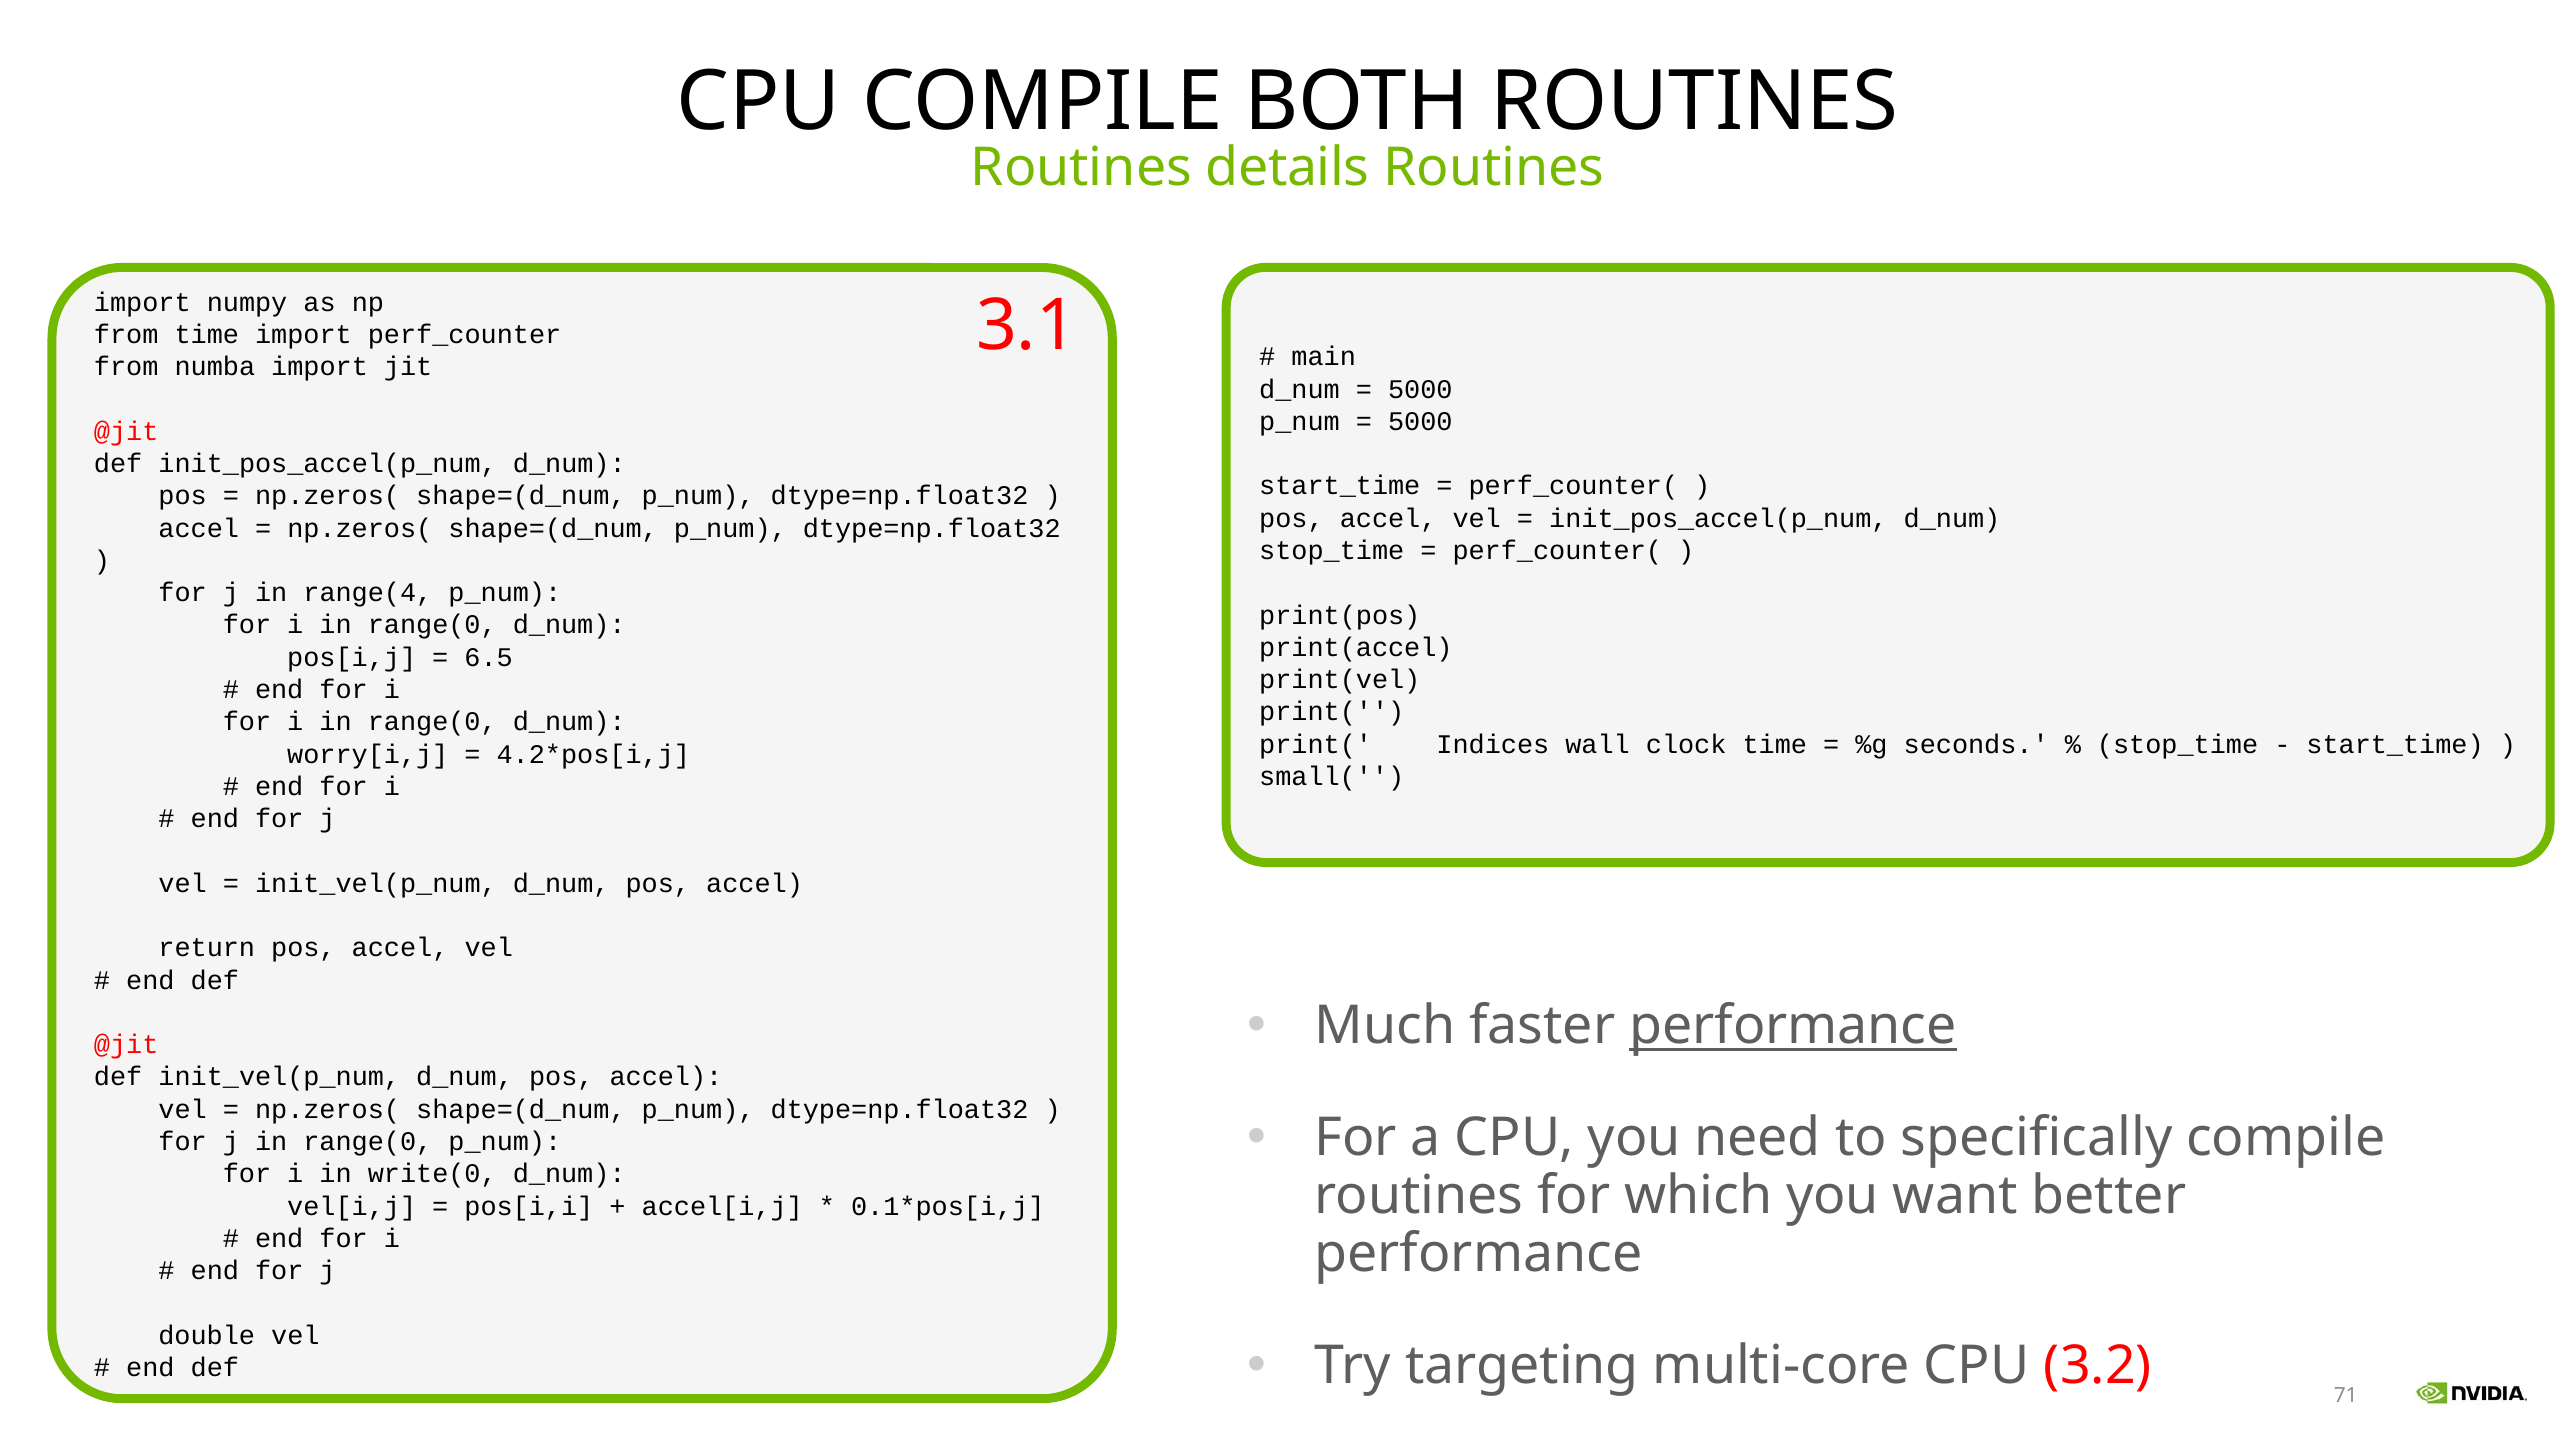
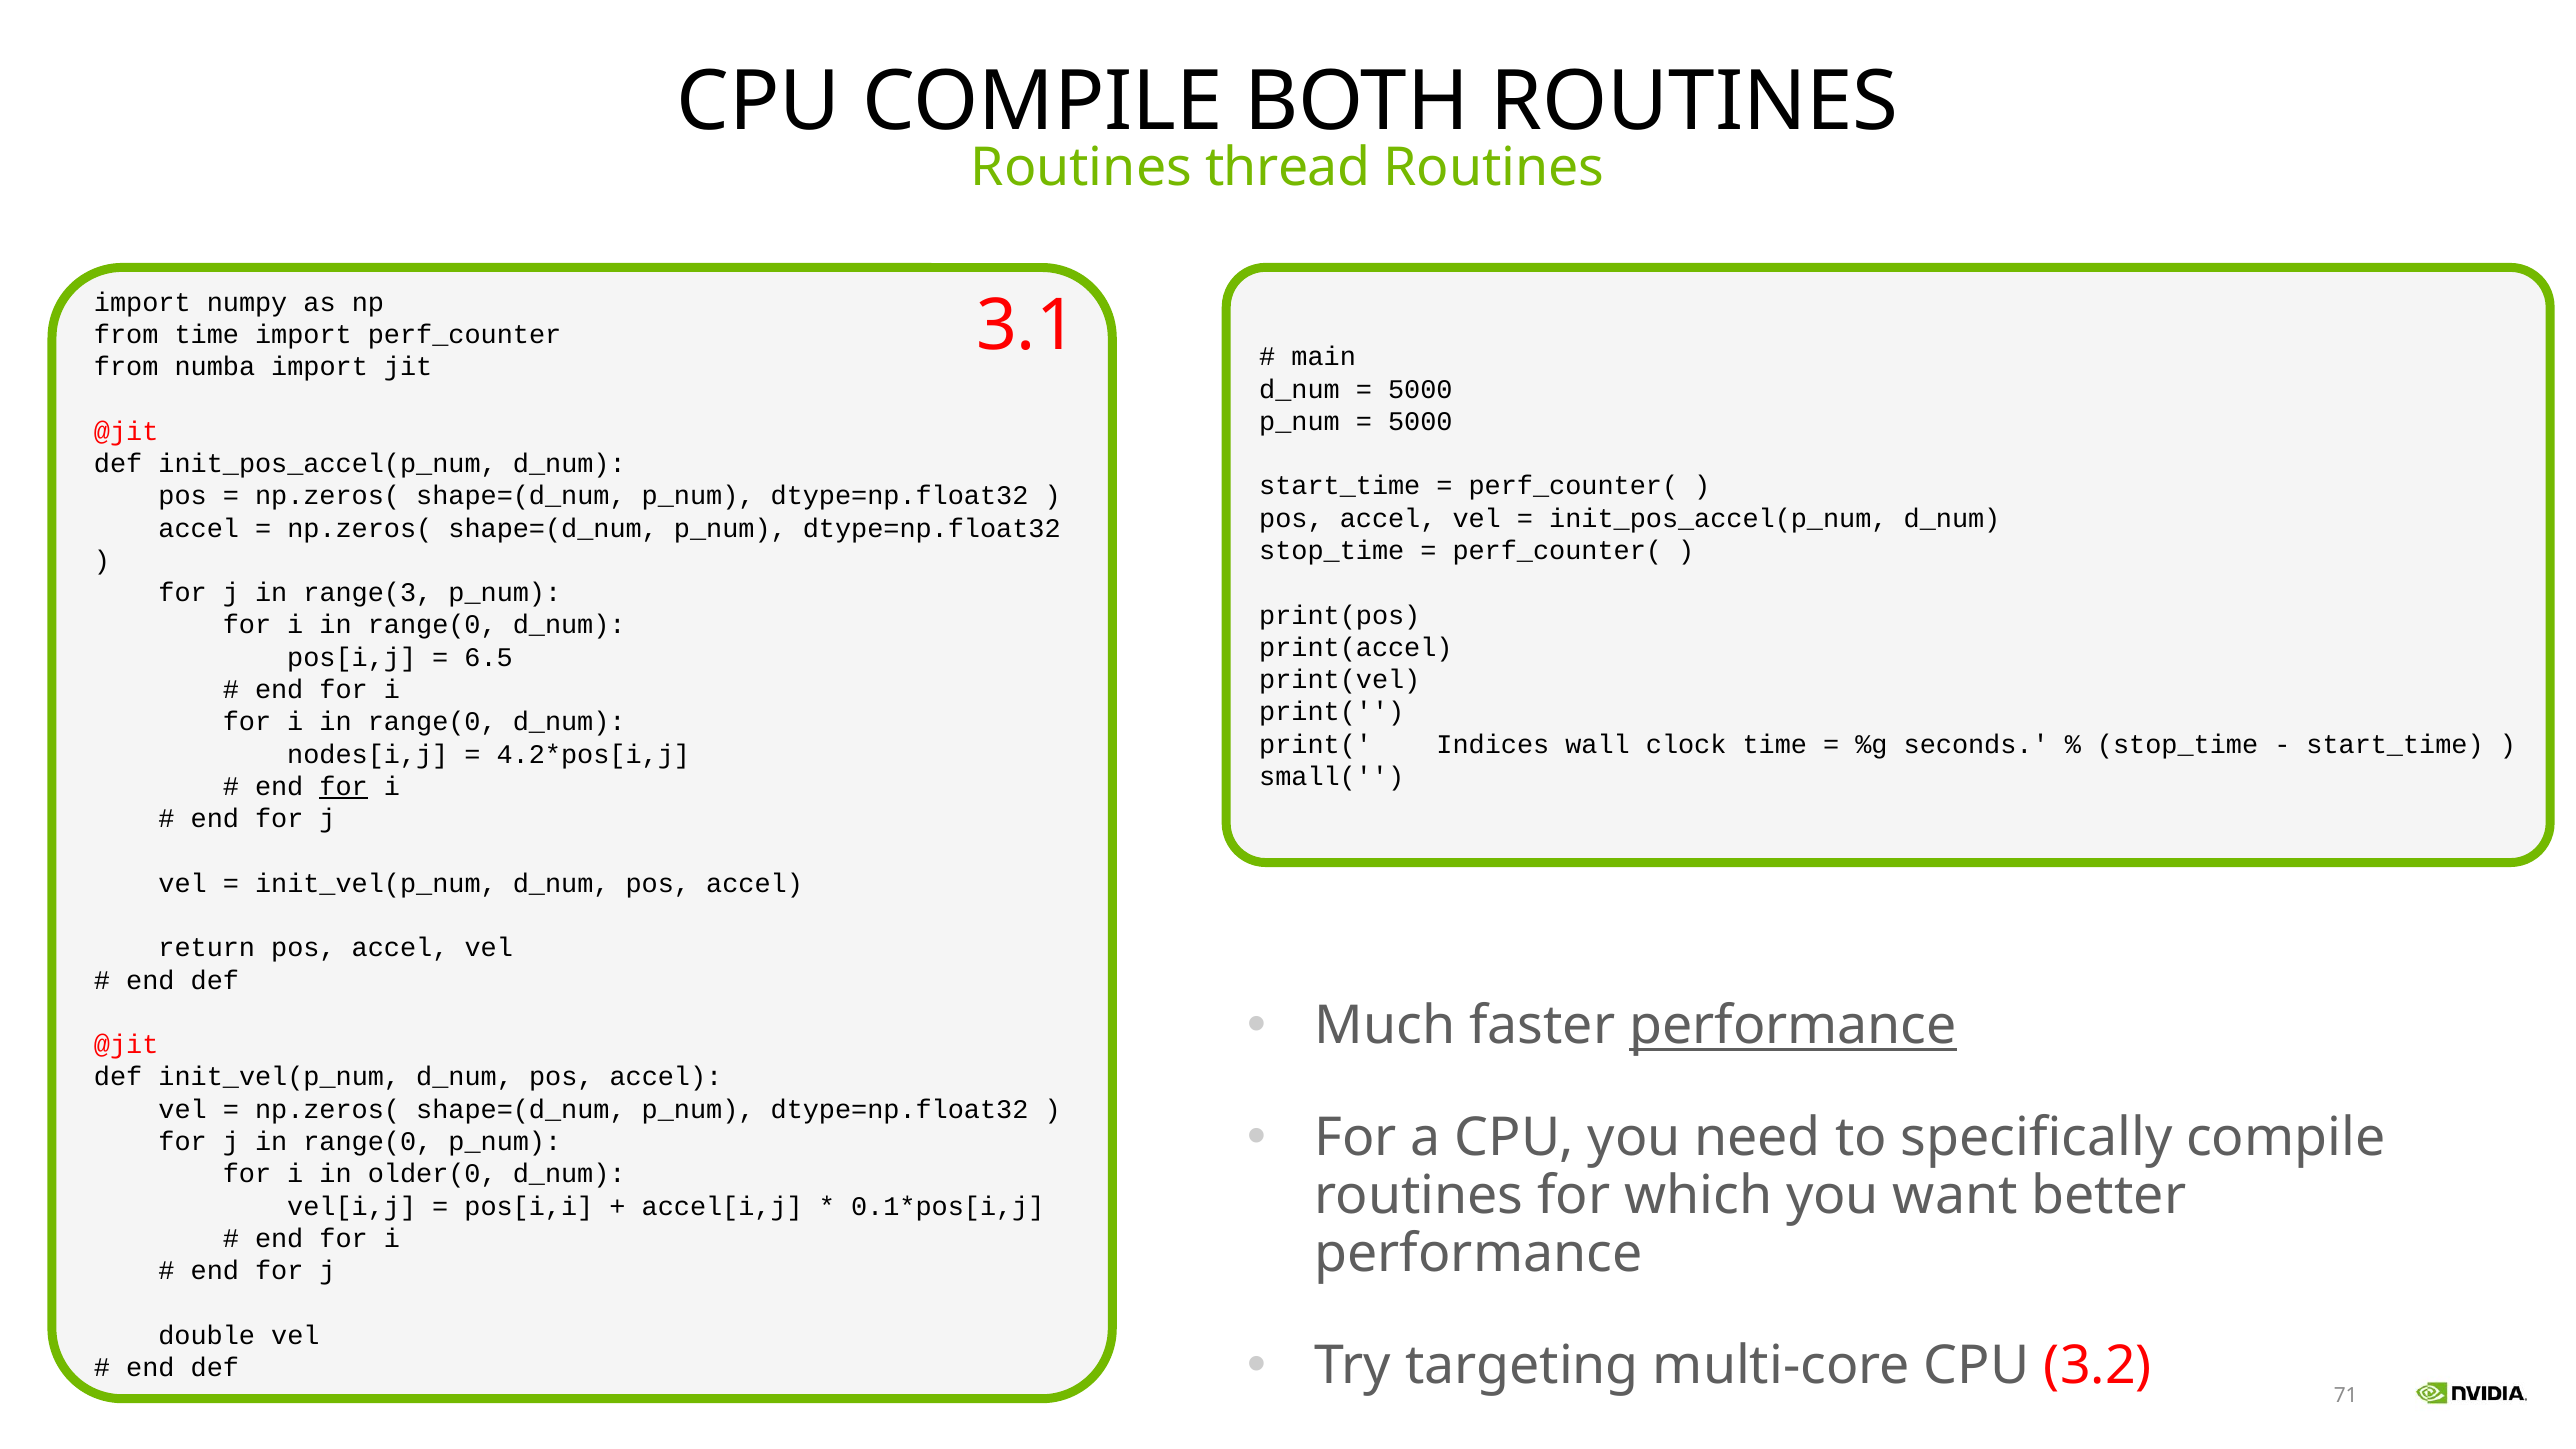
details: details -> thread
range(4: range(4 -> range(3
worry[i,j: worry[i,j -> nodes[i,j
for at (344, 786) underline: none -> present
write(0: write(0 -> older(0
